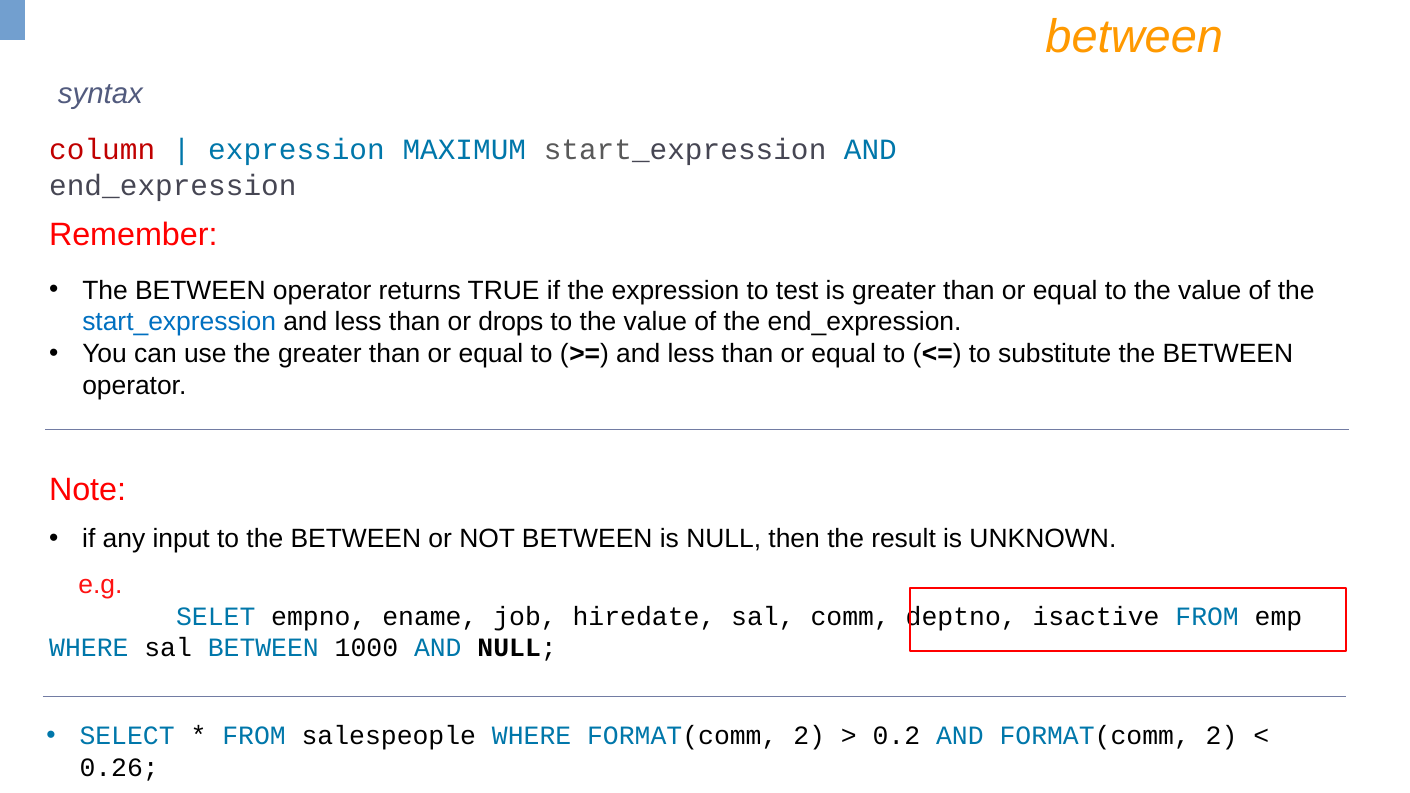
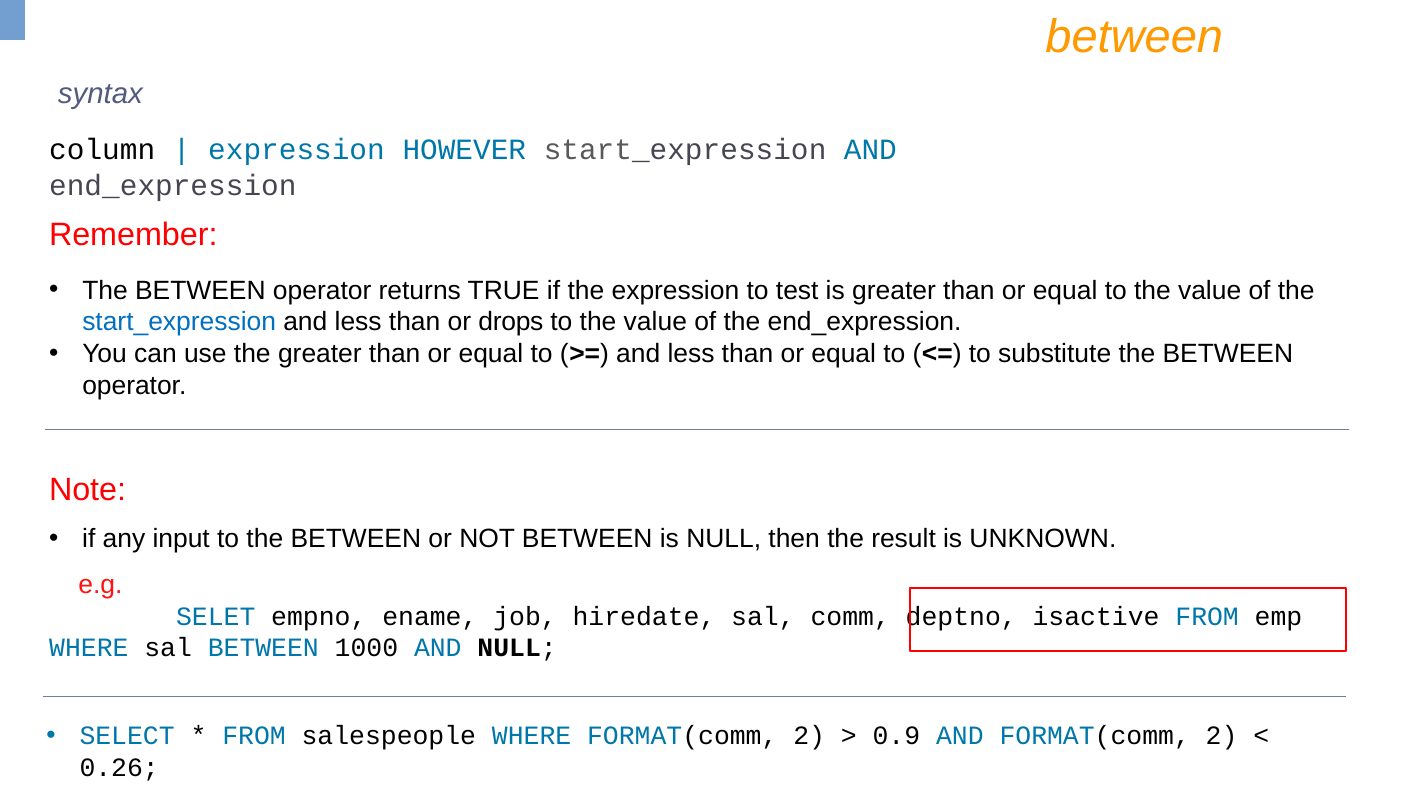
column colour: red -> black
MAXIMUM: MAXIMUM -> HOWEVER
0.2: 0.2 -> 0.9
